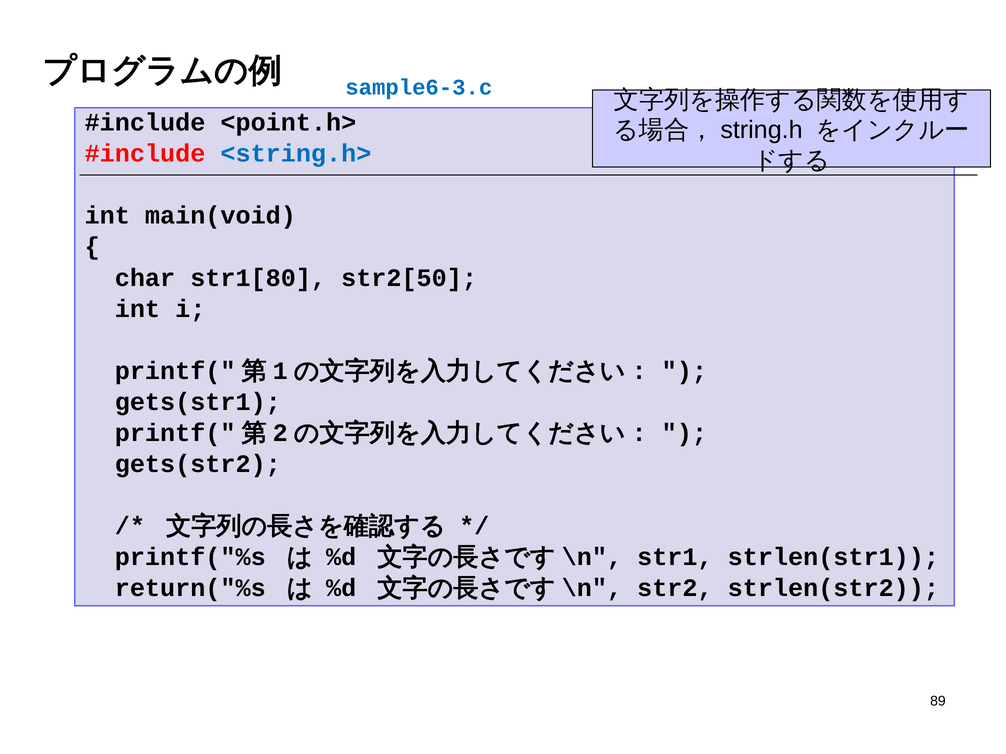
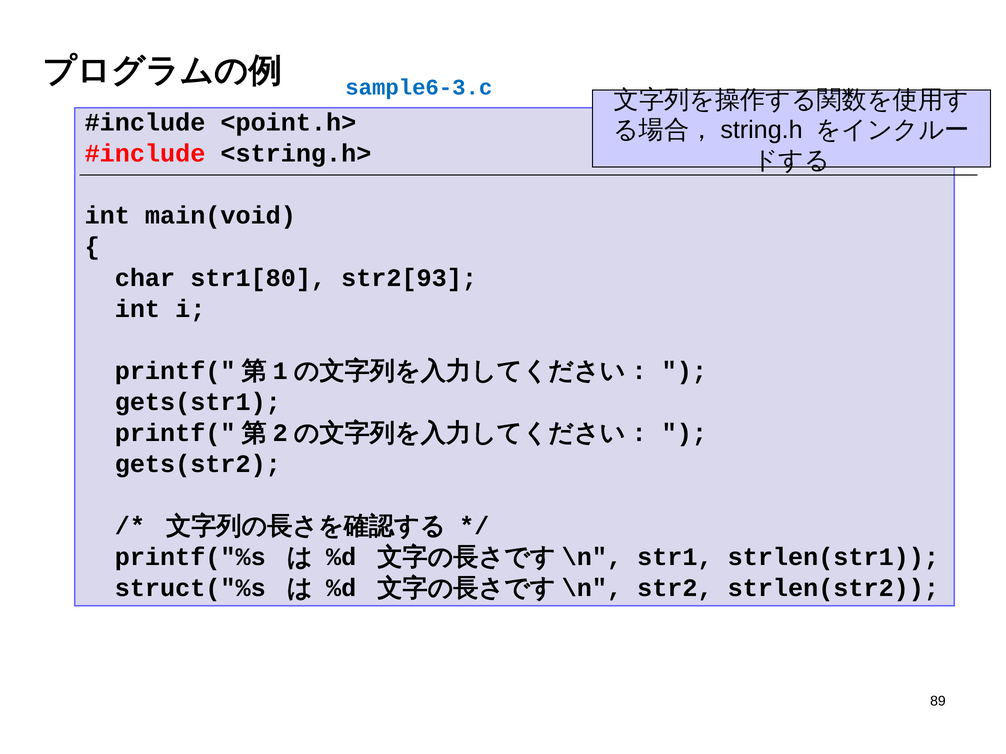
<string.h> colour: blue -> black
str2[50: str2[50 -> str2[93
return("%s: return("%s -> struct("%s
